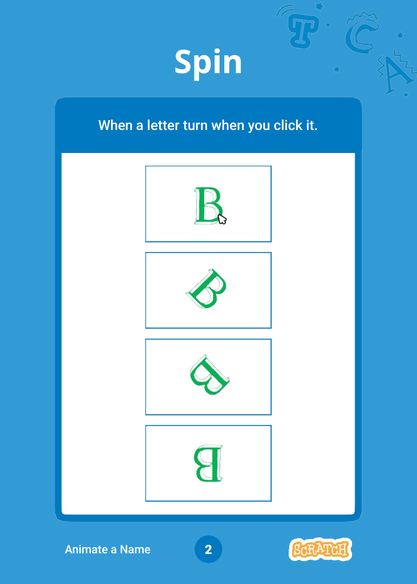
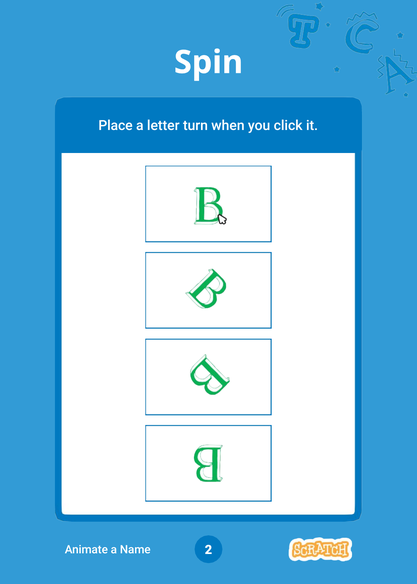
When at (116, 126): When -> Place
